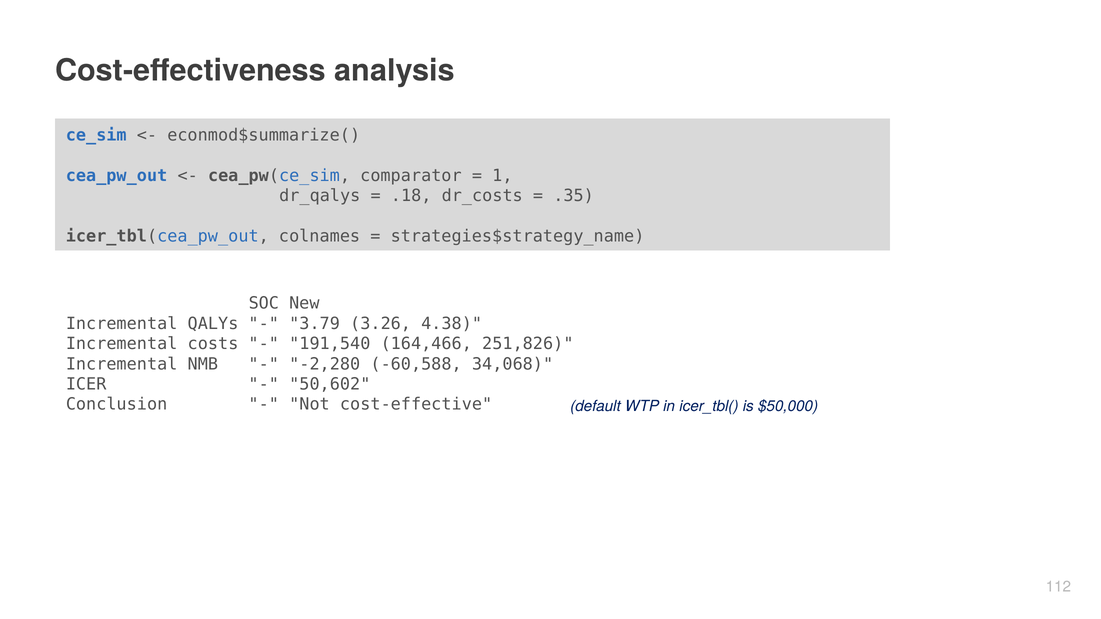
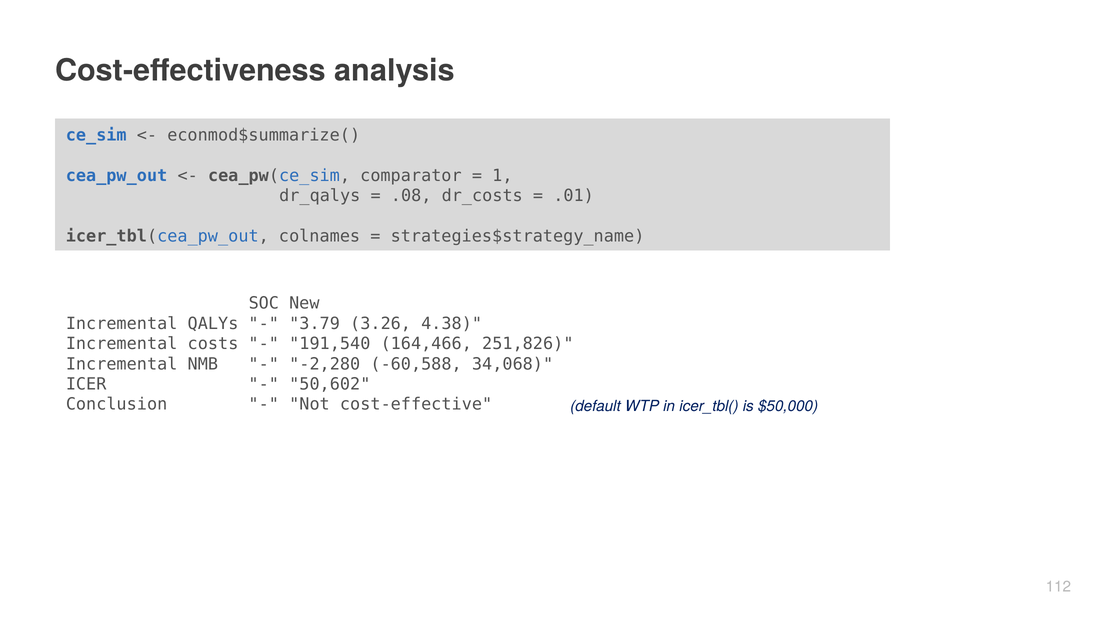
.18: .18 -> .08
.35: .35 -> .01
